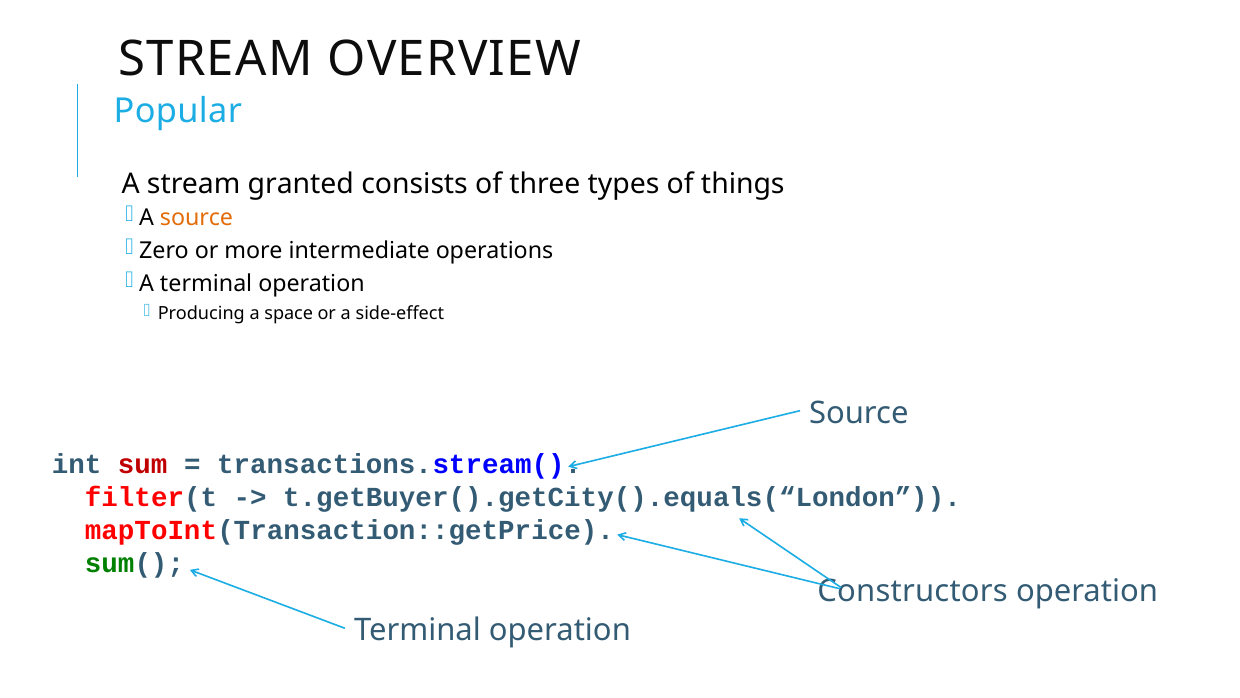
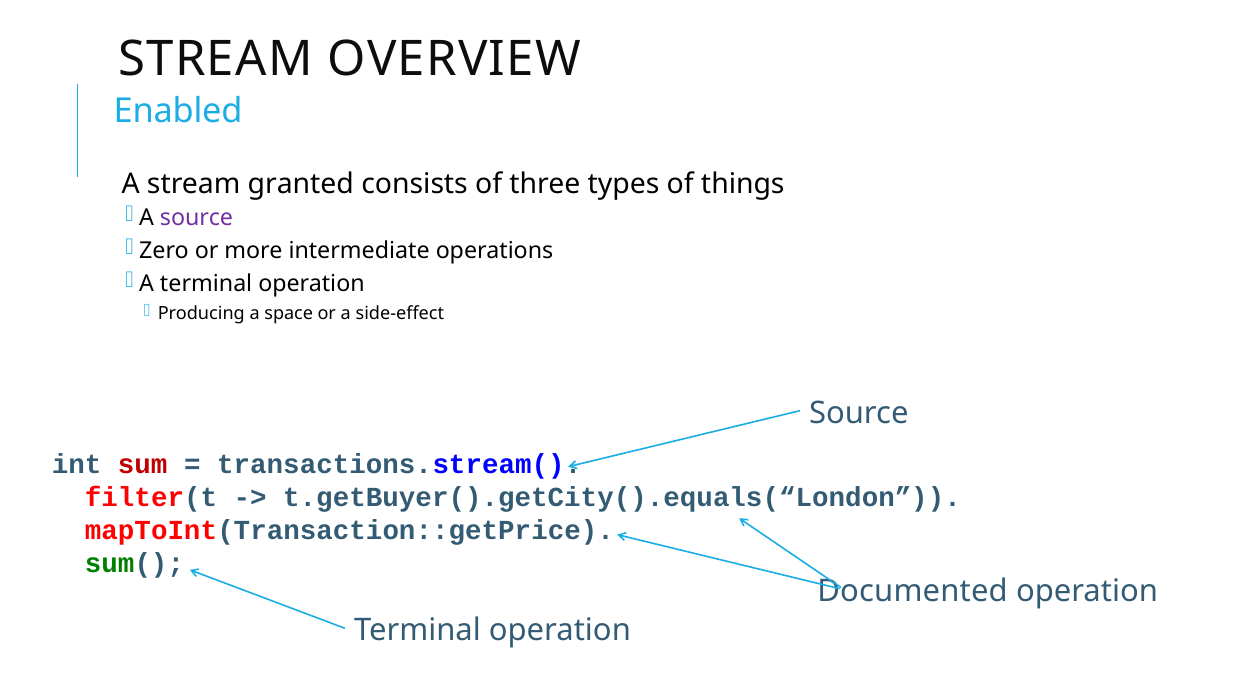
Popular: Popular -> Enabled
source at (197, 217) colour: orange -> purple
Constructors: Constructors -> Documented
